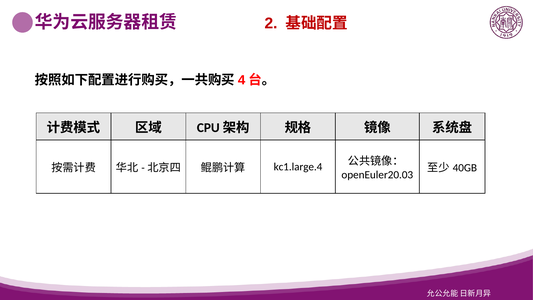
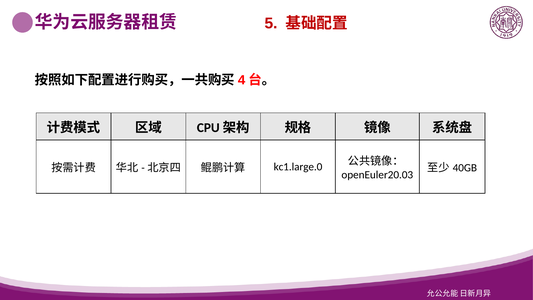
2: 2 -> 5
kc1.large.4: kc1.large.4 -> kc1.large.0
